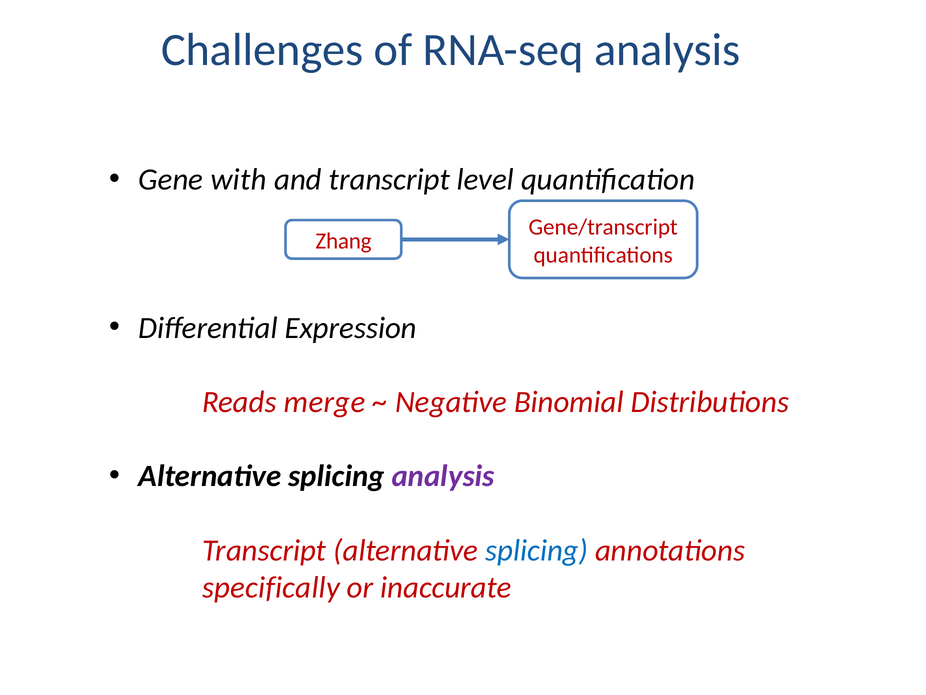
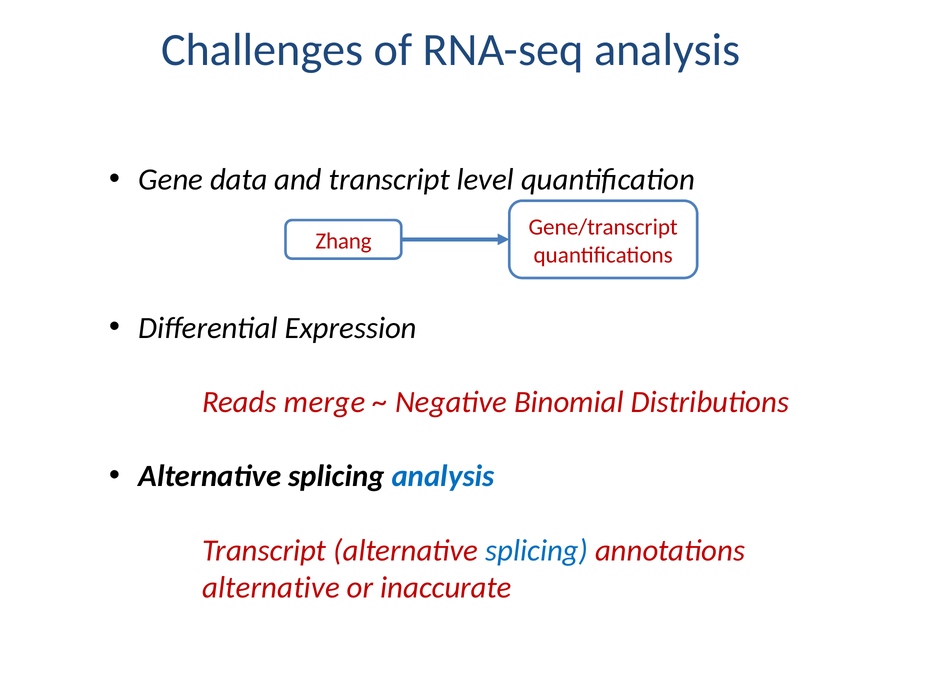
with: with -> data
analysis at (443, 476) colour: purple -> blue
specifically at (271, 587): specifically -> alternative
